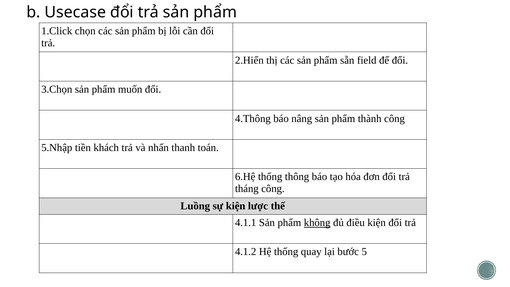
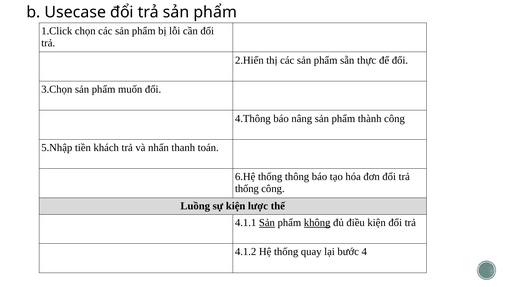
field: field -> thực
tháng at (247, 188): tháng -> thống
Sản at (267, 223) underline: none -> present
5: 5 -> 4
